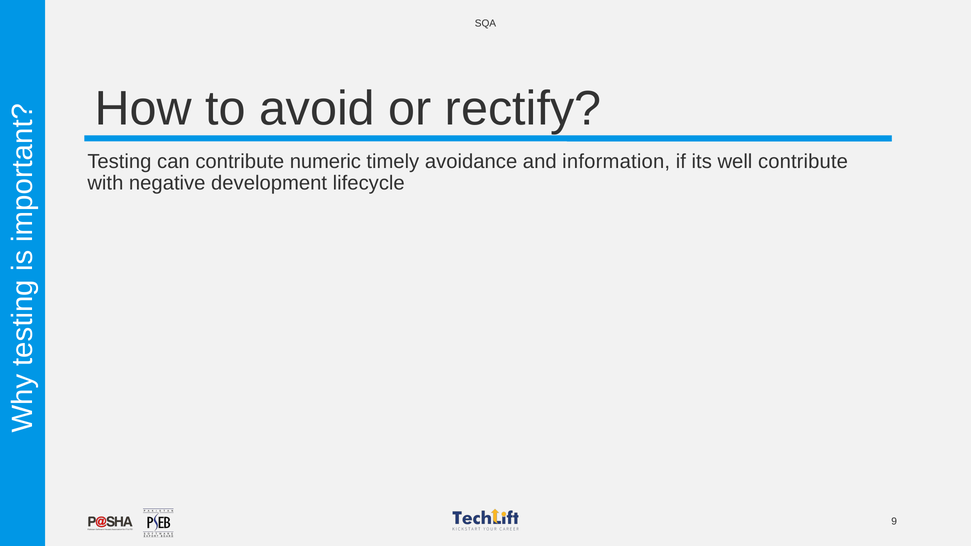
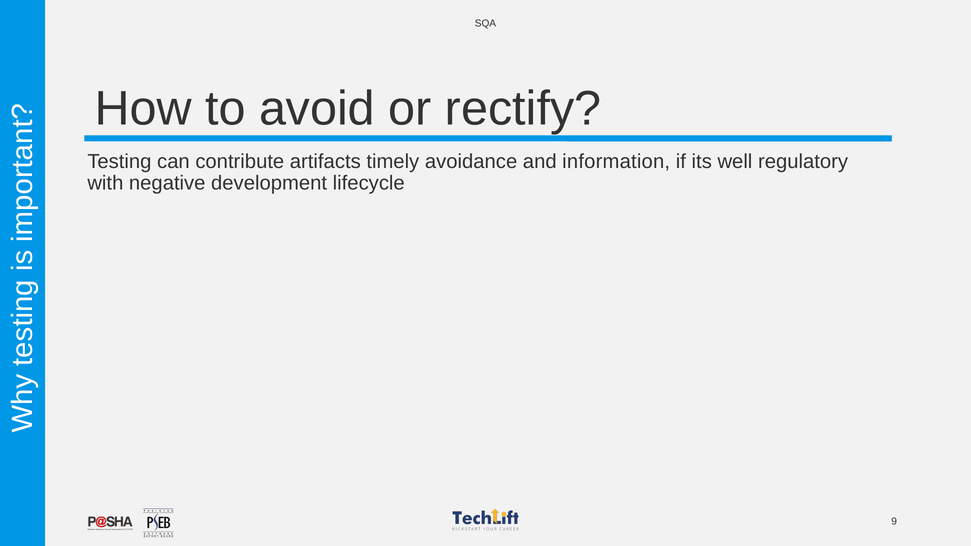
numeric: numeric -> artifacts
well contribute: contribute -> regulatory
